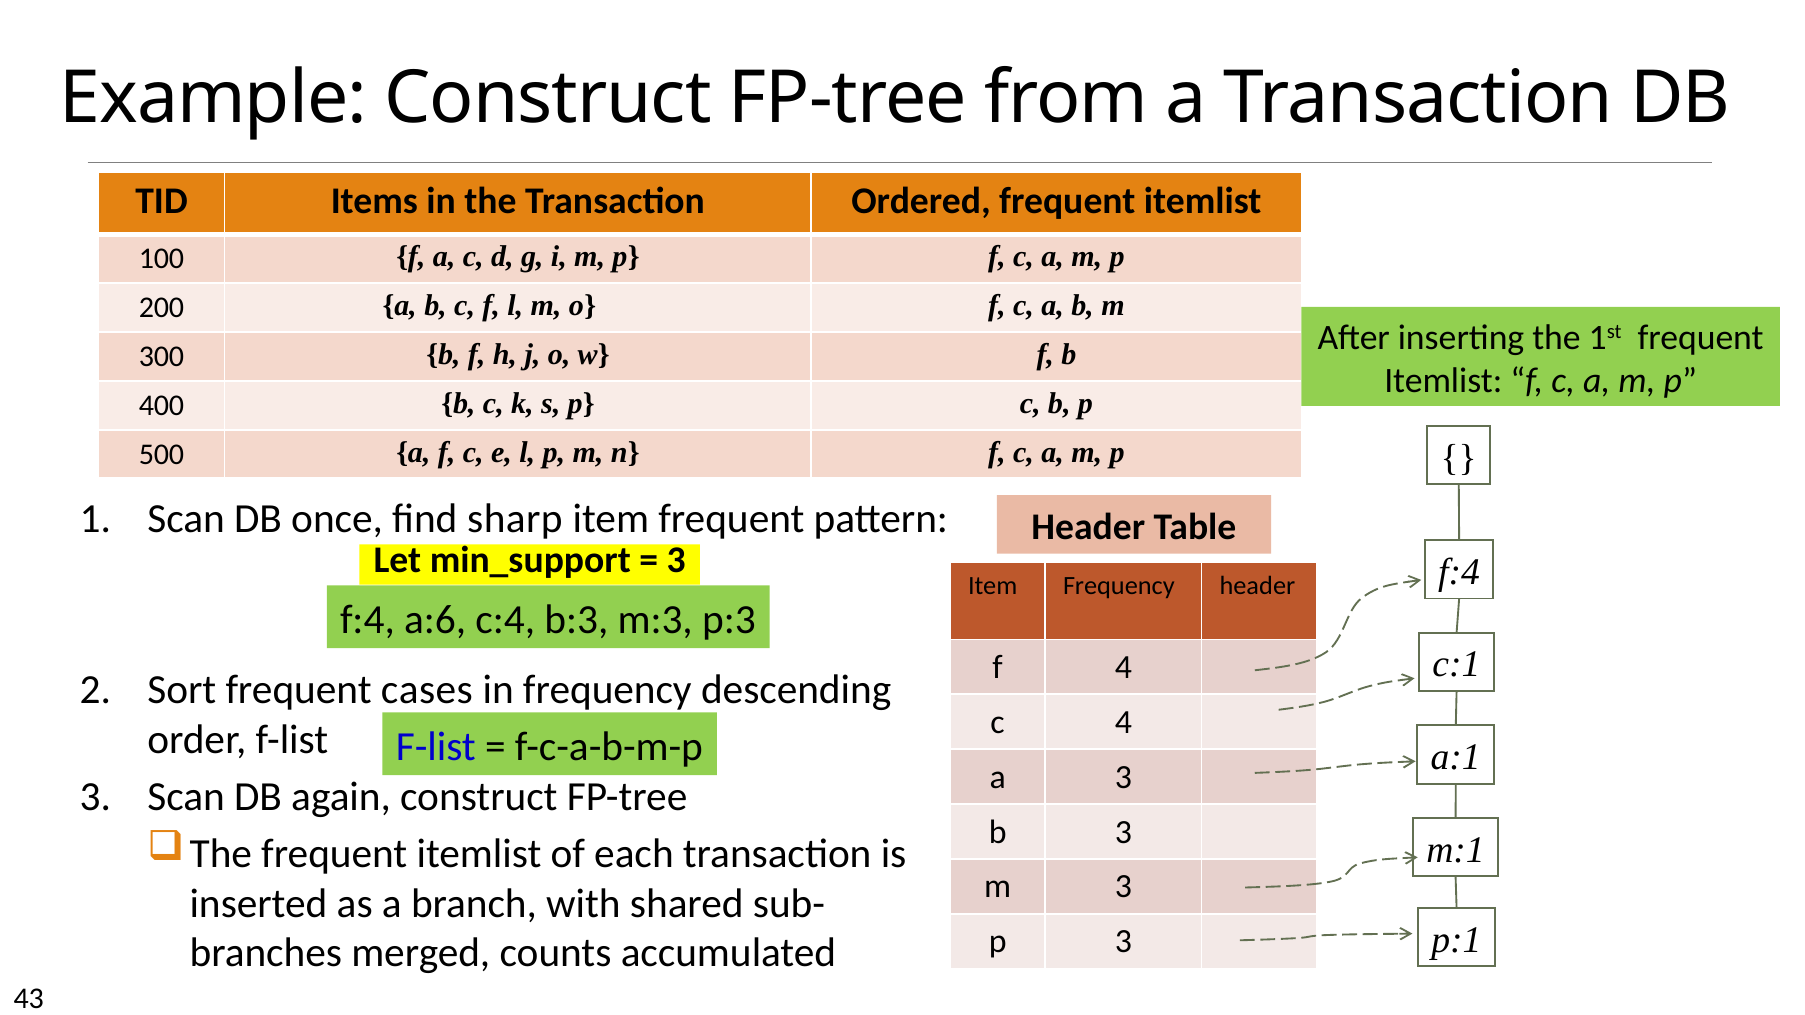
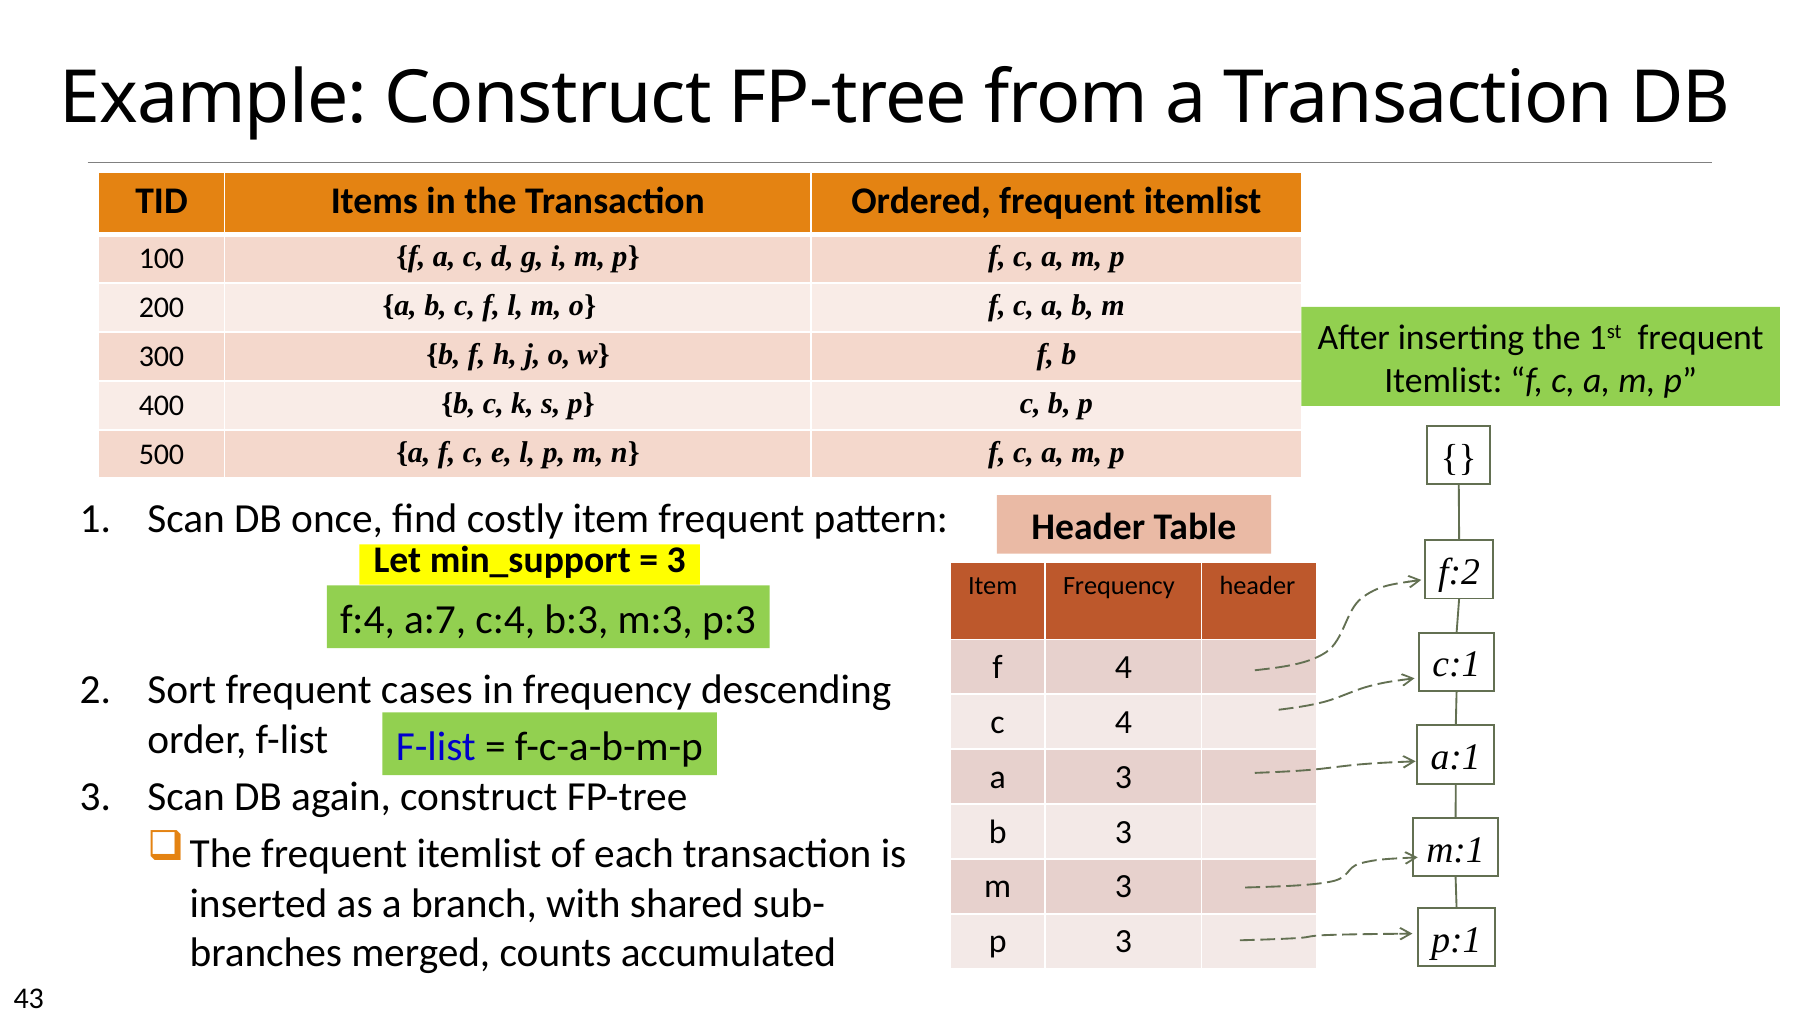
sharp: sharp -> costly
f:4 at (1459, 572): f:4 -> f:2
a:6: a:6 -> a:7
